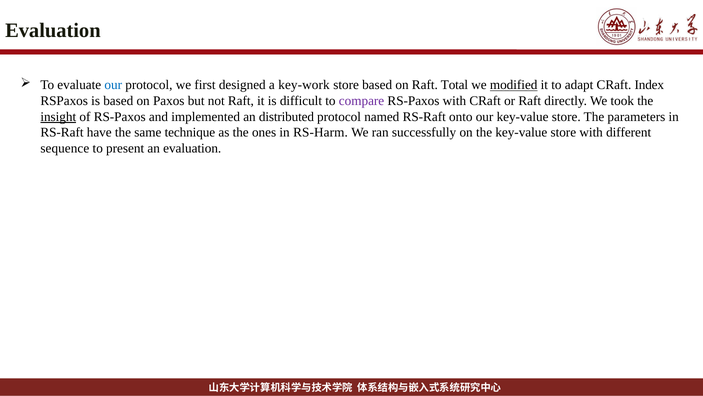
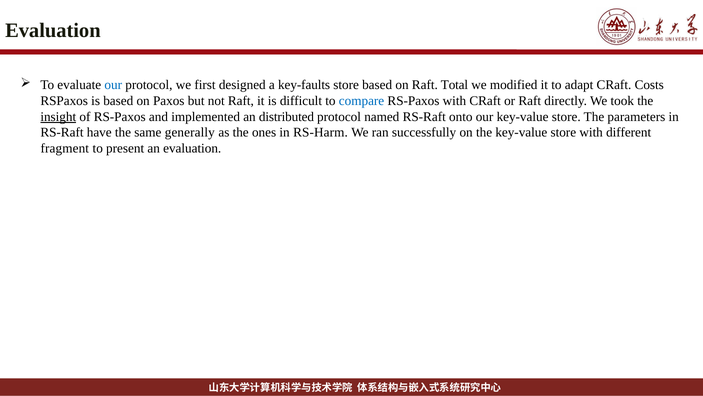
key-work: key-work -> key-faults
modified underline: present -> none
Index: Index -> Costs
compare colour: purple -> blue
technique: technique -> generally
sequence: sequence -> fragment
